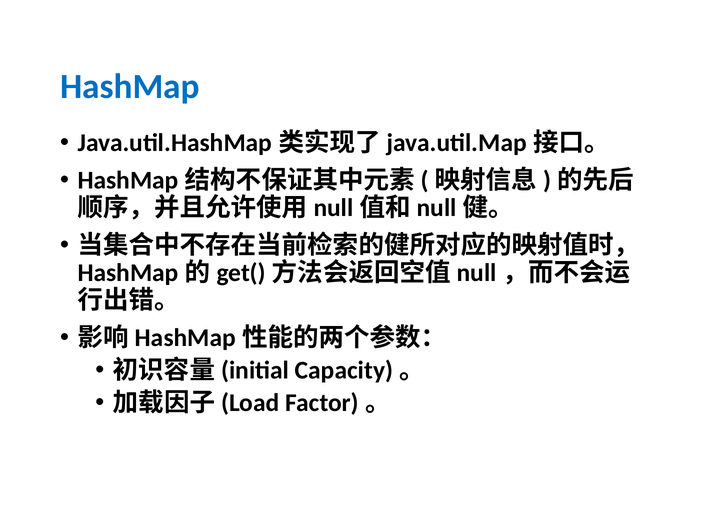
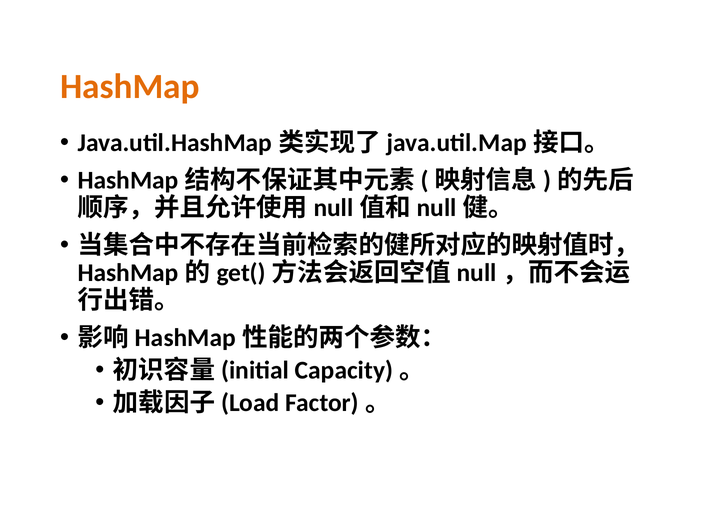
HashMap colour: blue -> orange
